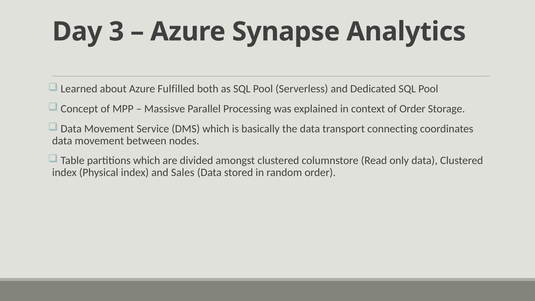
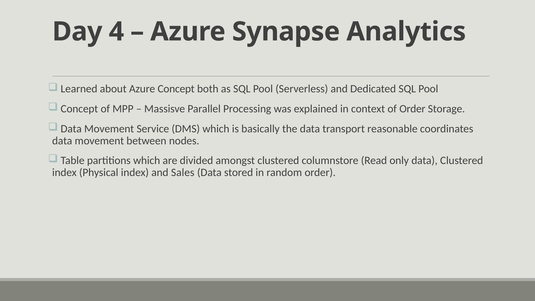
3: 3 -> 4
Azure Fulfilled: Fulfilled -> Concept
connecting: connecting -> reasonable
